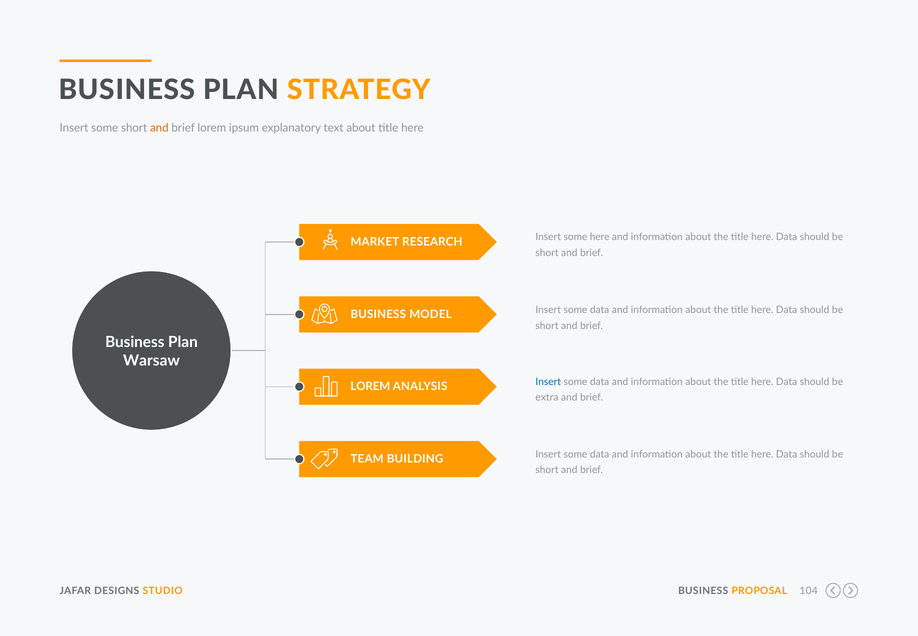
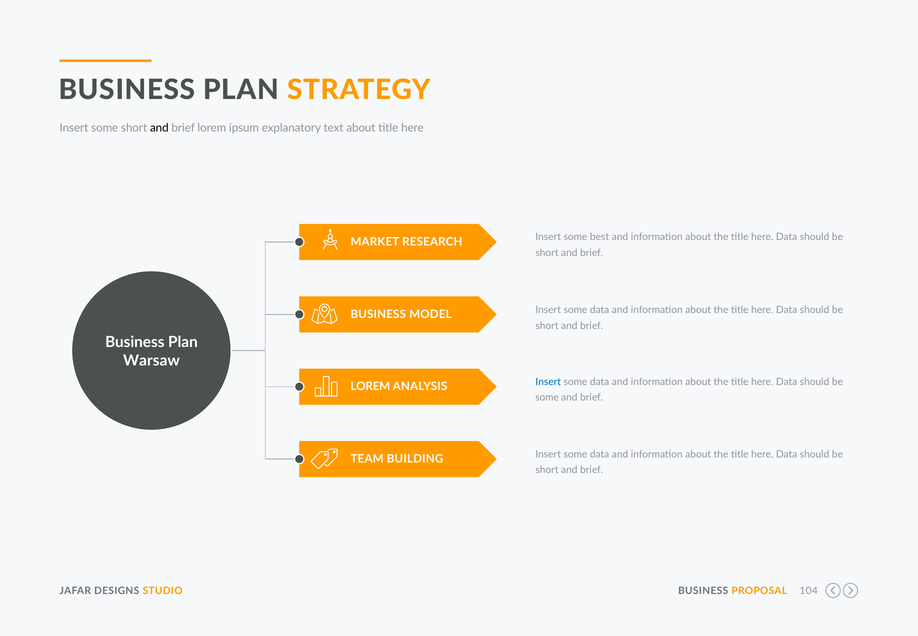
and at (159, 128) colour: orange -> black
some here: here -> best
extra at (547, 397): extra -> some
